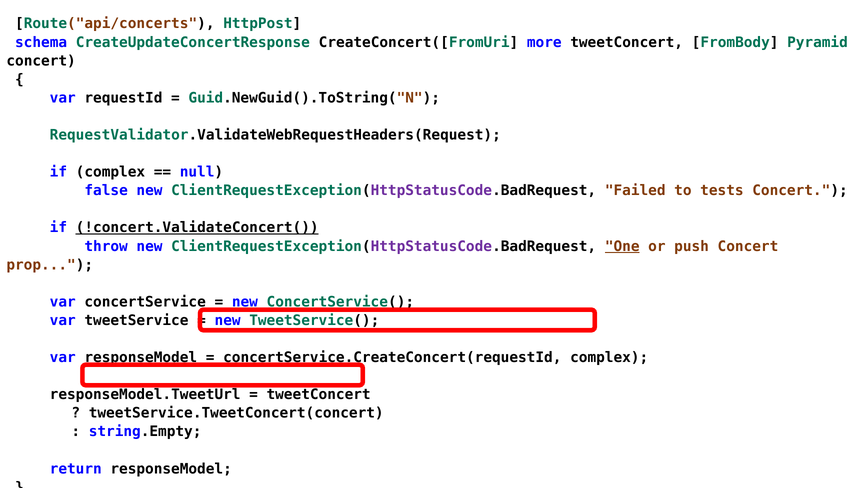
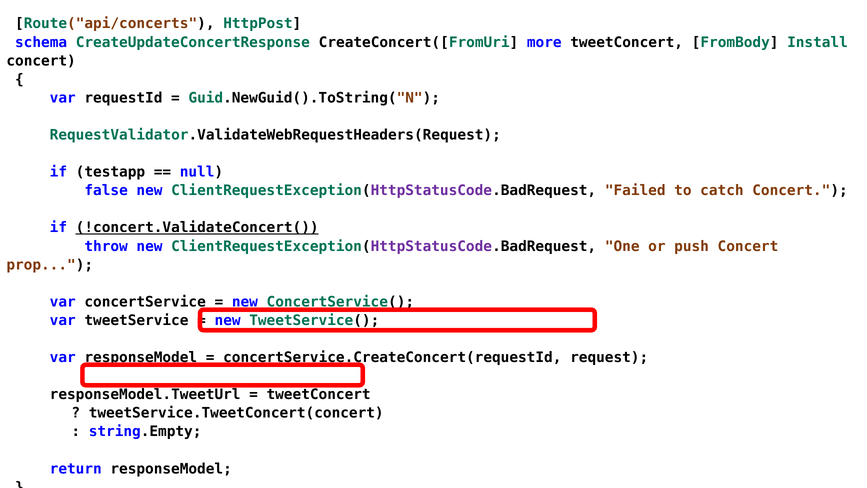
Pyramid: Pyramid -> Install
if complex: complex -> testapp
tests: tests -> catch
One underline: present -> none
complex at (609, 357): complex -> request
